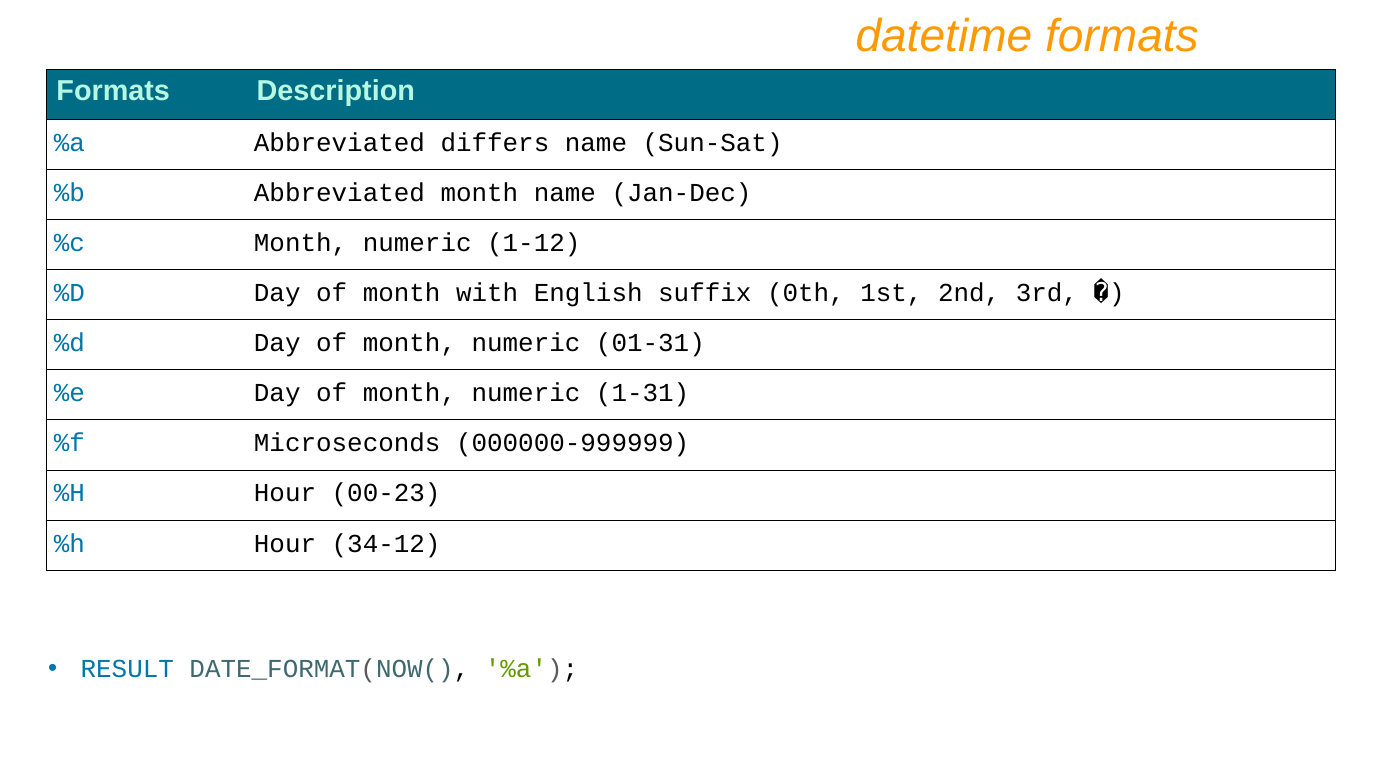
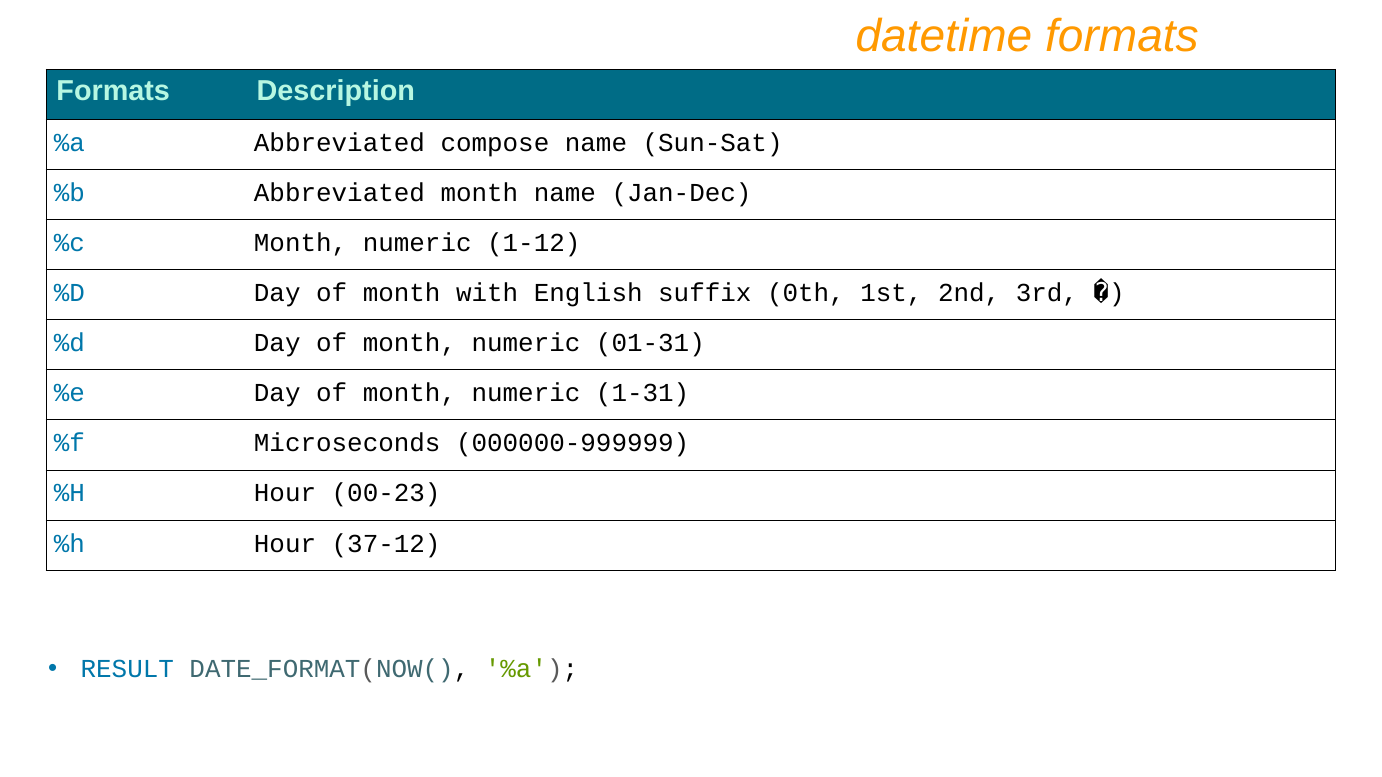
differs: differs -> compose
34-12: 34-12 -> 37-12
